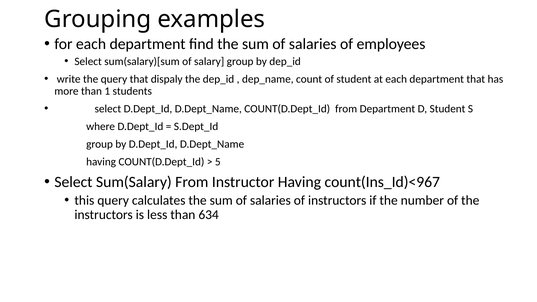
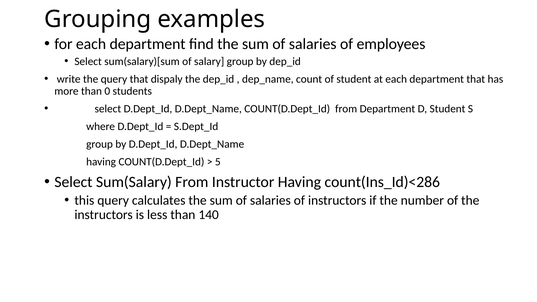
1: 1 -> 0
count(Ins_Id)<967: count(Ins_Id)<967 -> count(Ins_Id)<286
634: 634 -> 140
